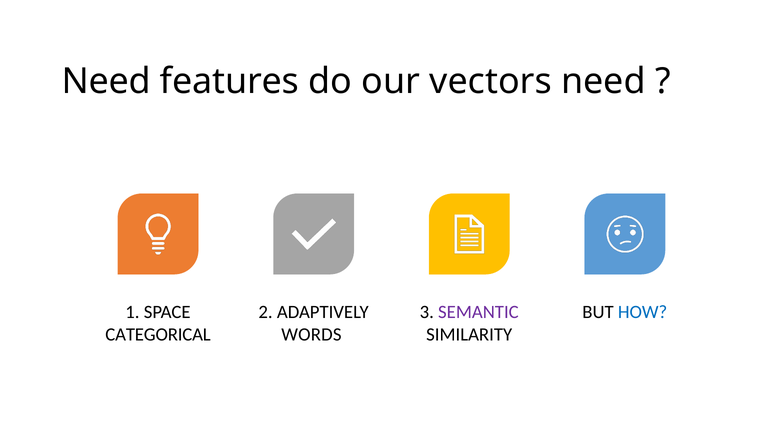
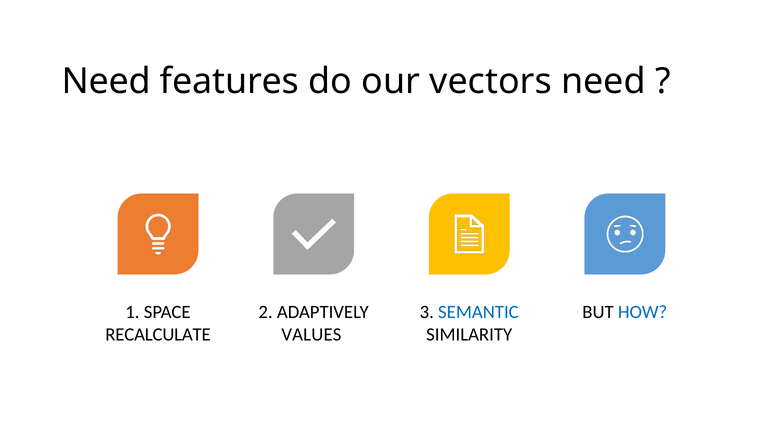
SEMANTIC colour: purple -> blue
CATEGORICAL: CATEGORICAL -> RECALCULATE
WORDS: WORDS -> VALUES
